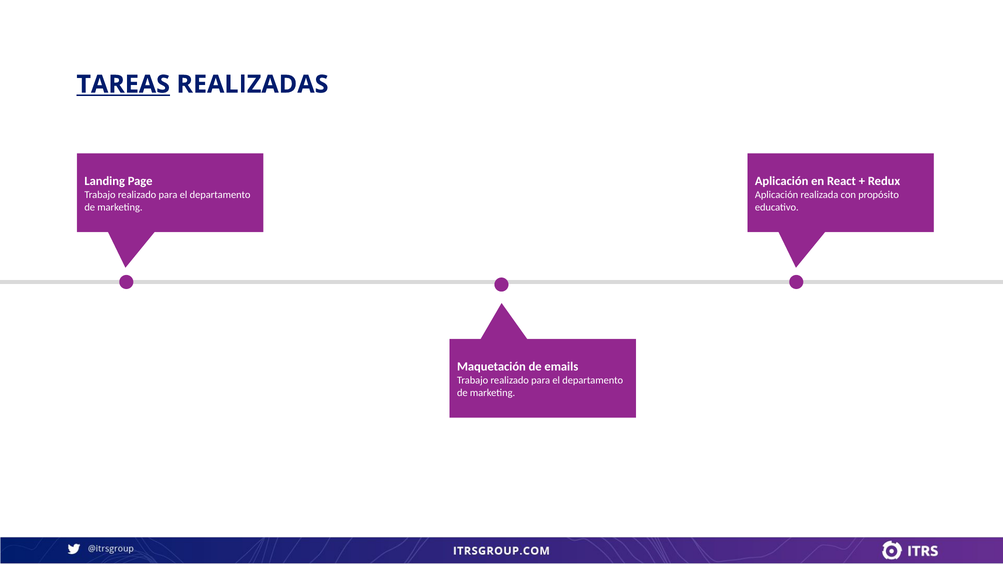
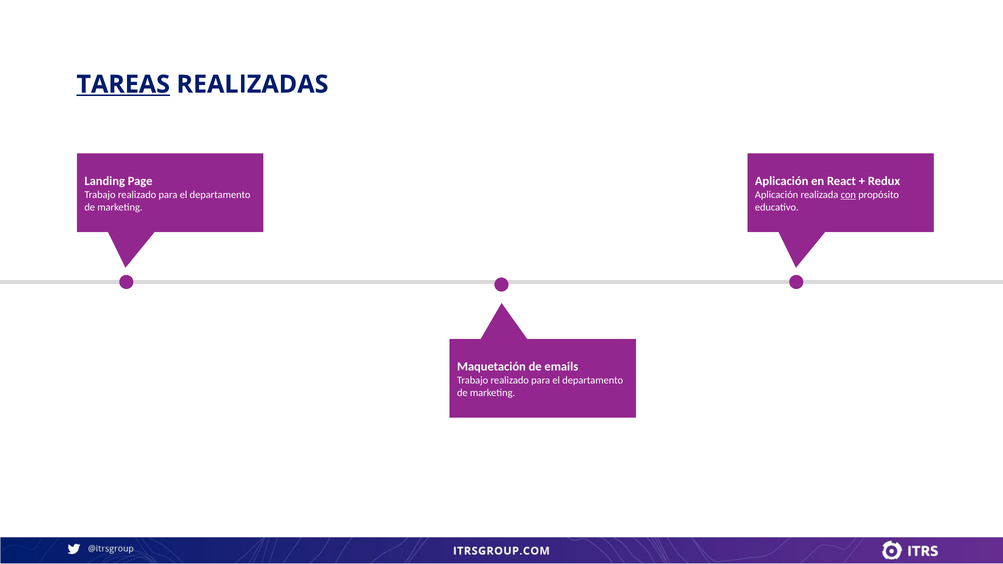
con underline: none -> present
